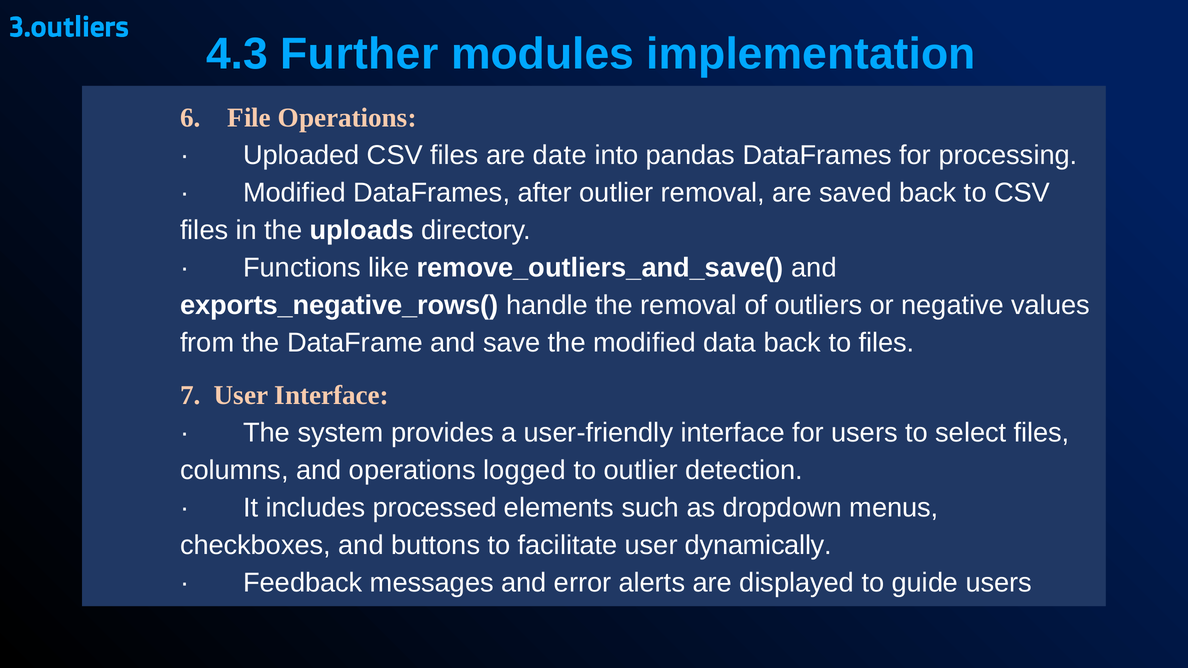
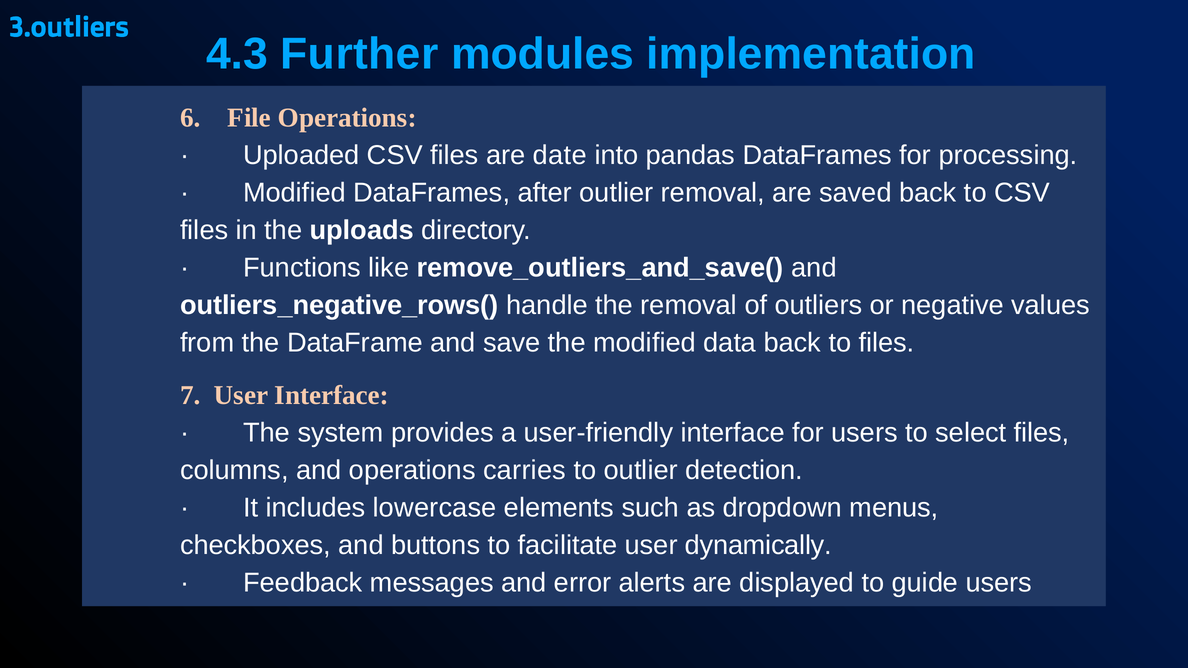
exports_negative_rows(: exports_negative_rows( -> outliers_negative_rows(
logged: logged -> carries
processed: processed -> lowercase
